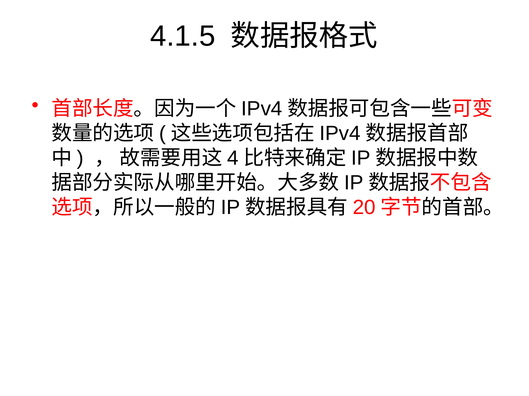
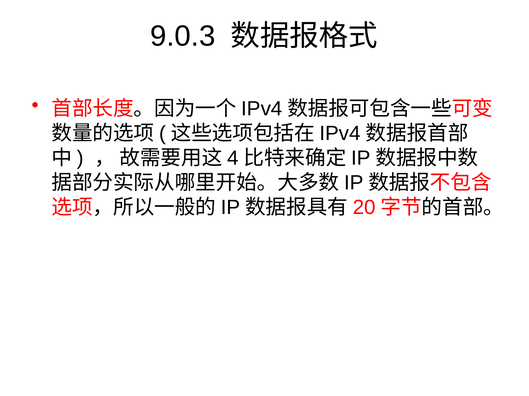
4.1.5: 4.1.5 -> 9.0.3
